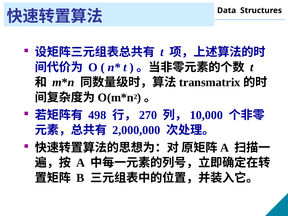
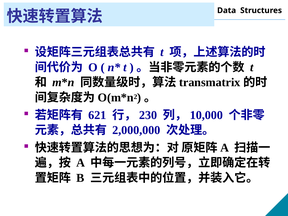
498: 498 -> 621
270: 270 -> 230
